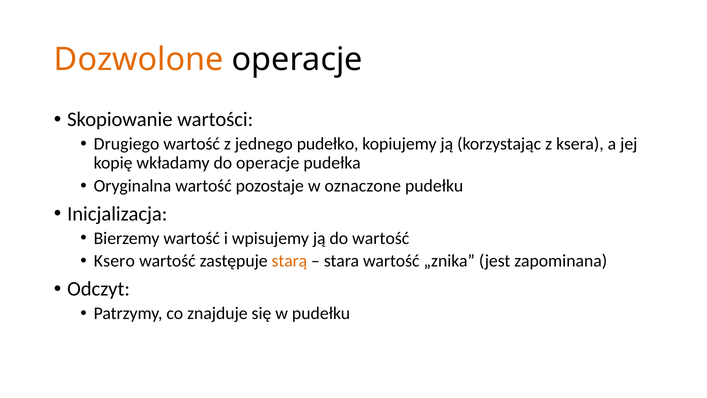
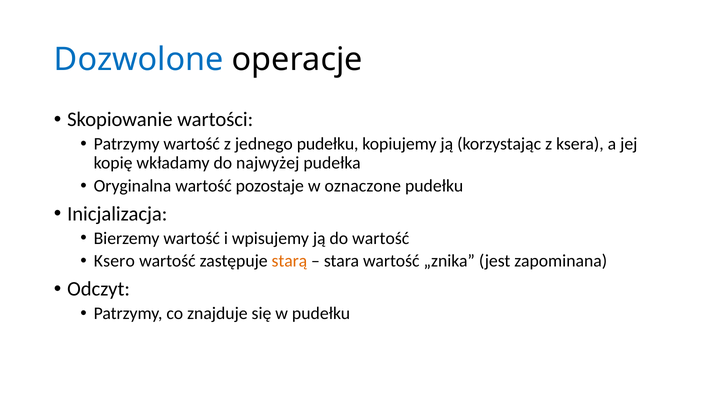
Dozwolone colour: orange -> blue
Drugiego at (127, 144): Drugiego -> Patrzymy
jednego pudełko: pudełko -> pudełku
do operacje: operacje -> najwyżej
